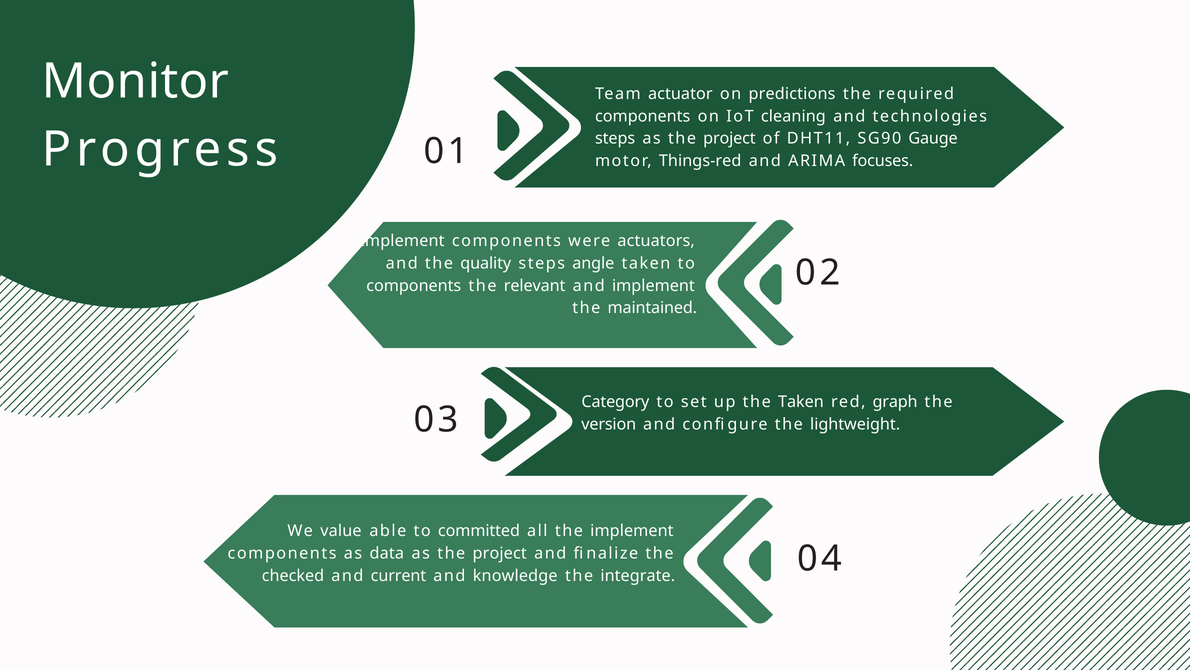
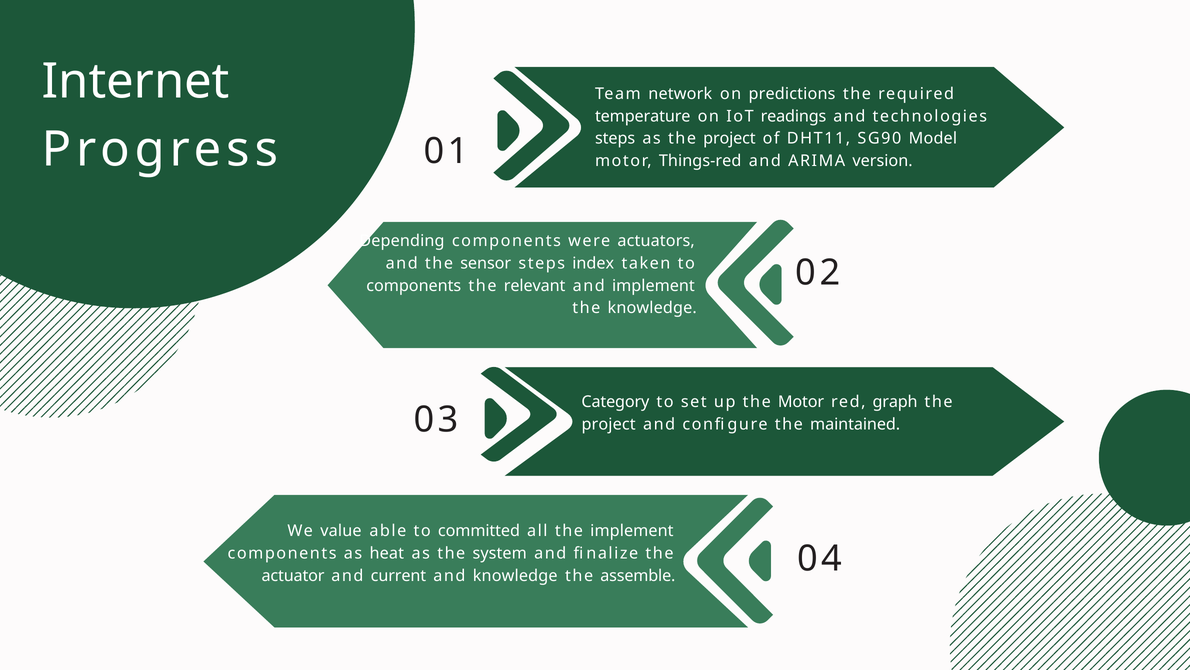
Monitor: Monitor -> Internet
actuator: actuator -> network
components at (643, 116): components -> temperature
cleaning: cleaning -> readings
Gauge: Gauge -> Model
focuses: focuses -> version
Implement at (402, 241): Implement -> Depending
quality: quality -> sensor
angle: angle -> index
the maintained: maintained -> knowledge
the Taken: Taken -> Motor
version at (609, 424): version -> project
lightweight: lightweight -> maintained
data: data -> heat
project at (500, 553): project -> system
checked: checked -> actuator
integrate: integrate -> assemble
